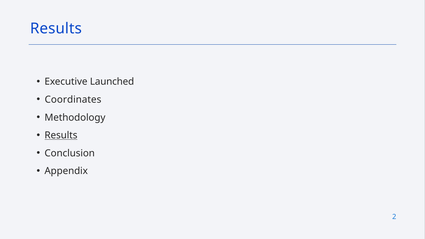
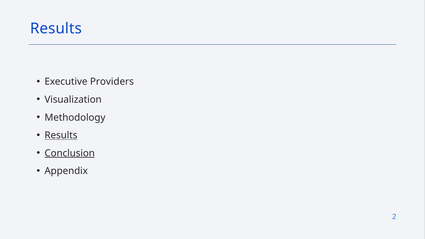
Launched: Launched -> Providers
Coordinates: Coordinates -> Visualization
Conclusion underline: none -> present
